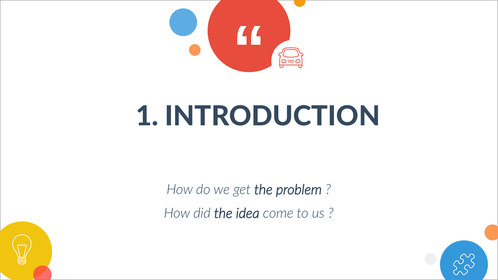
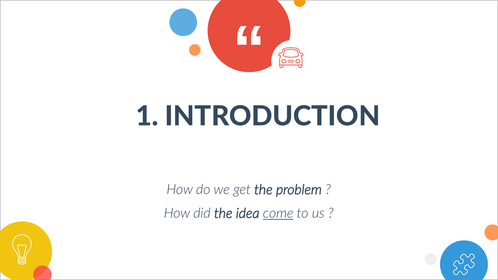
come underline: none -> present
